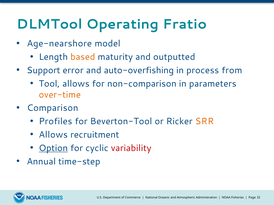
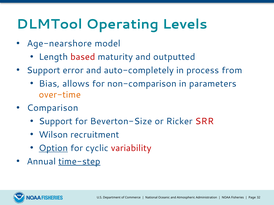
Fratio: Fratio -> Levels
based colour: orange -> red
auto-overfishing: auto-overfishing -> auto-completely
Tool: Tool -> Bias
Profiles at (56, 122): Profiles -> Support
Beverton-Tool: Beverton-Tool -> Beverton-Size
SRR colour: orange -> red
Allows at (53, 135): Allows -> Wilson
time-step underline: none -> present
